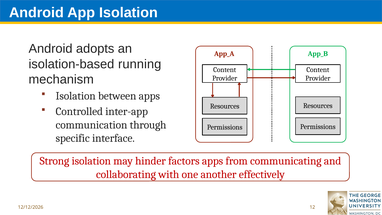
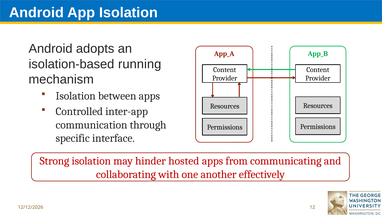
factors: factors -> hosted
